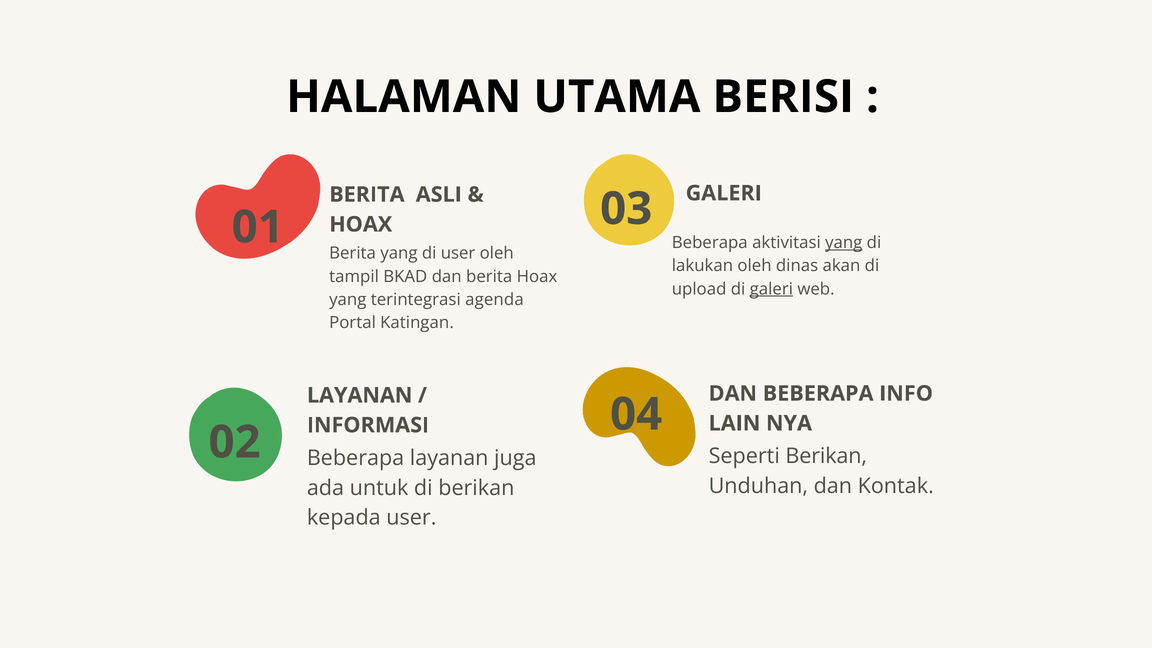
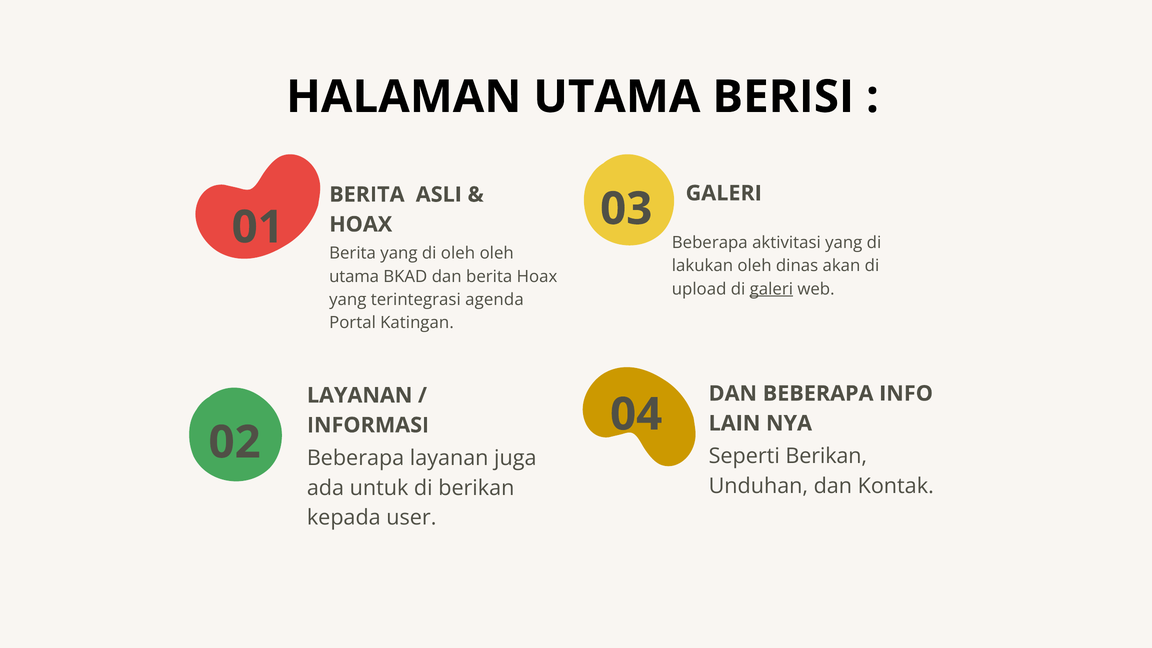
yang at (844, 243) underline: present -> none
di user: user -> oleh
tampil at (354, 277): tampil -> utama
